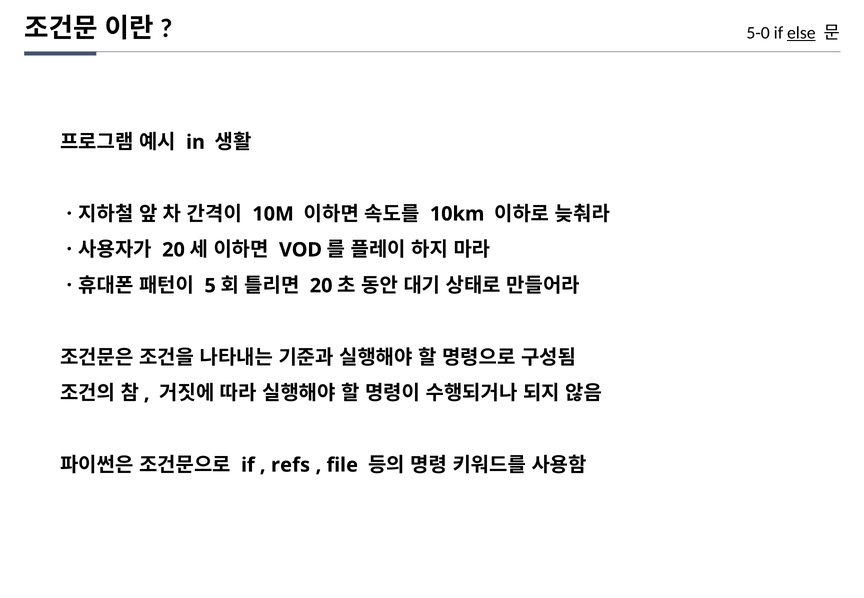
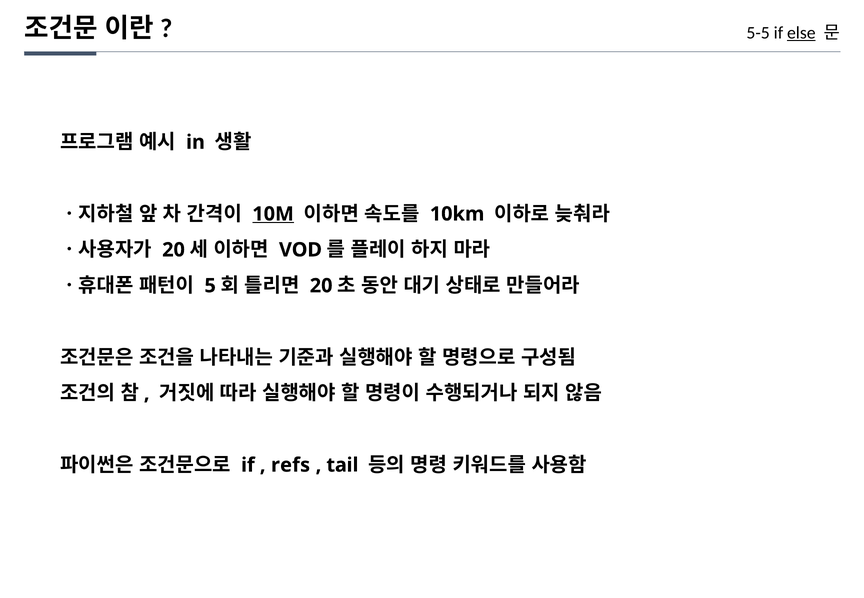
5-0: 5-0 -> 5-5
10M underline: none -> present
file: file -> tail
